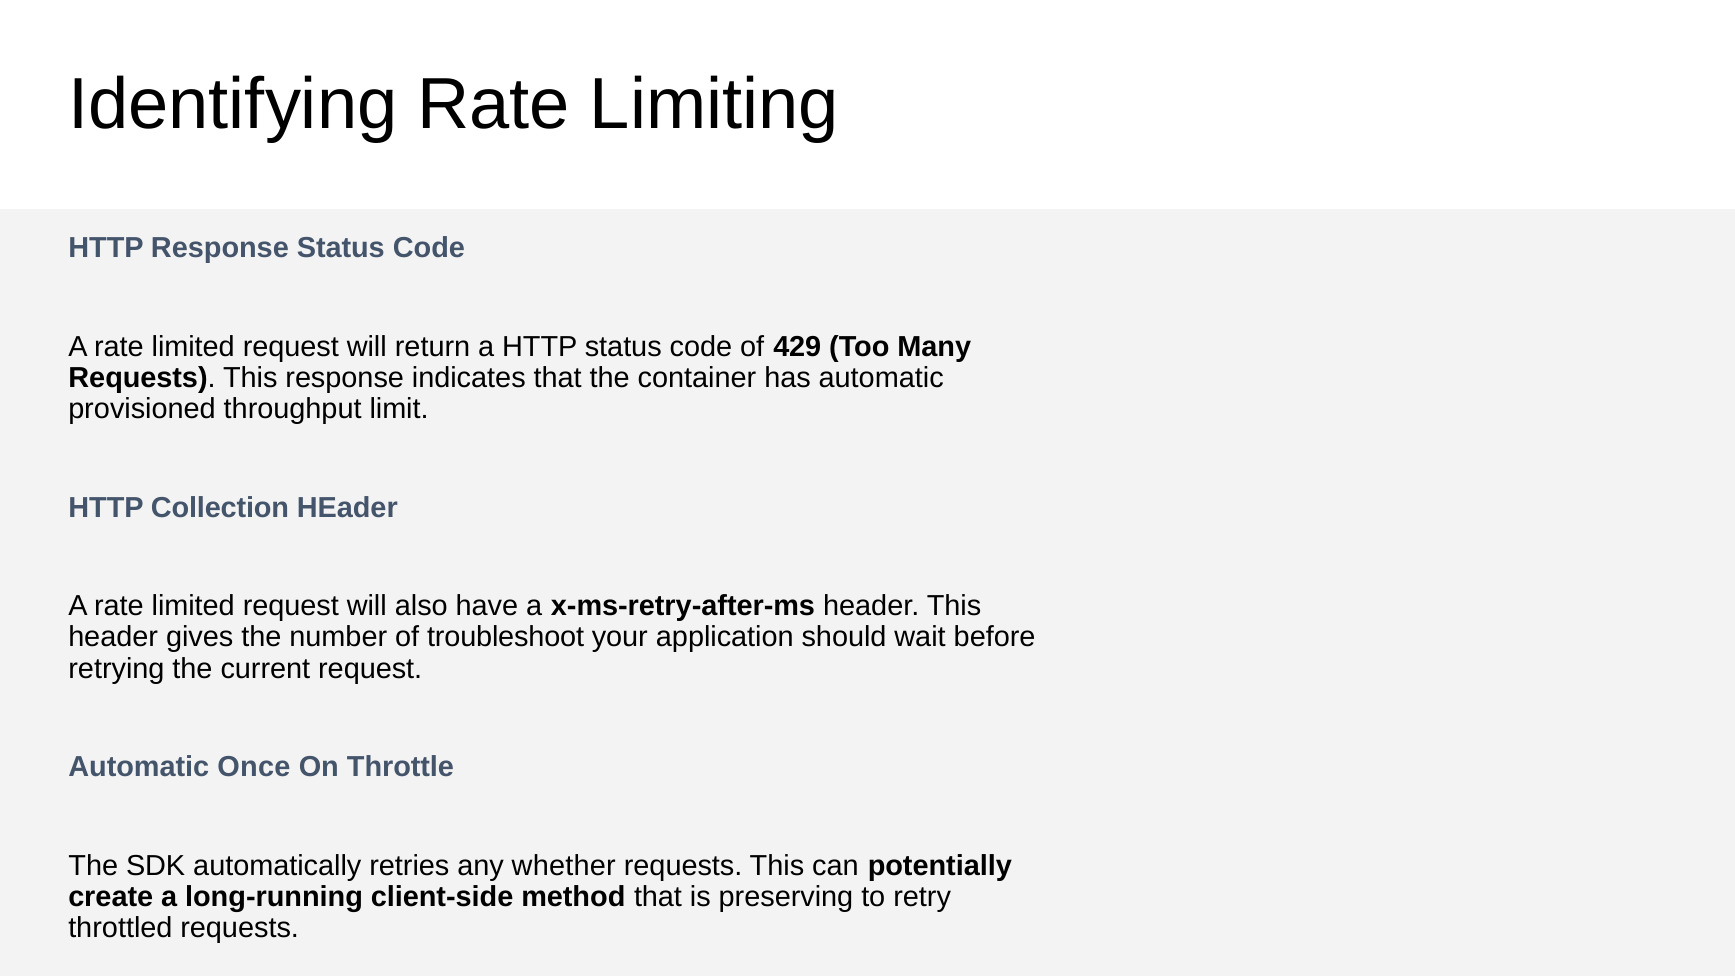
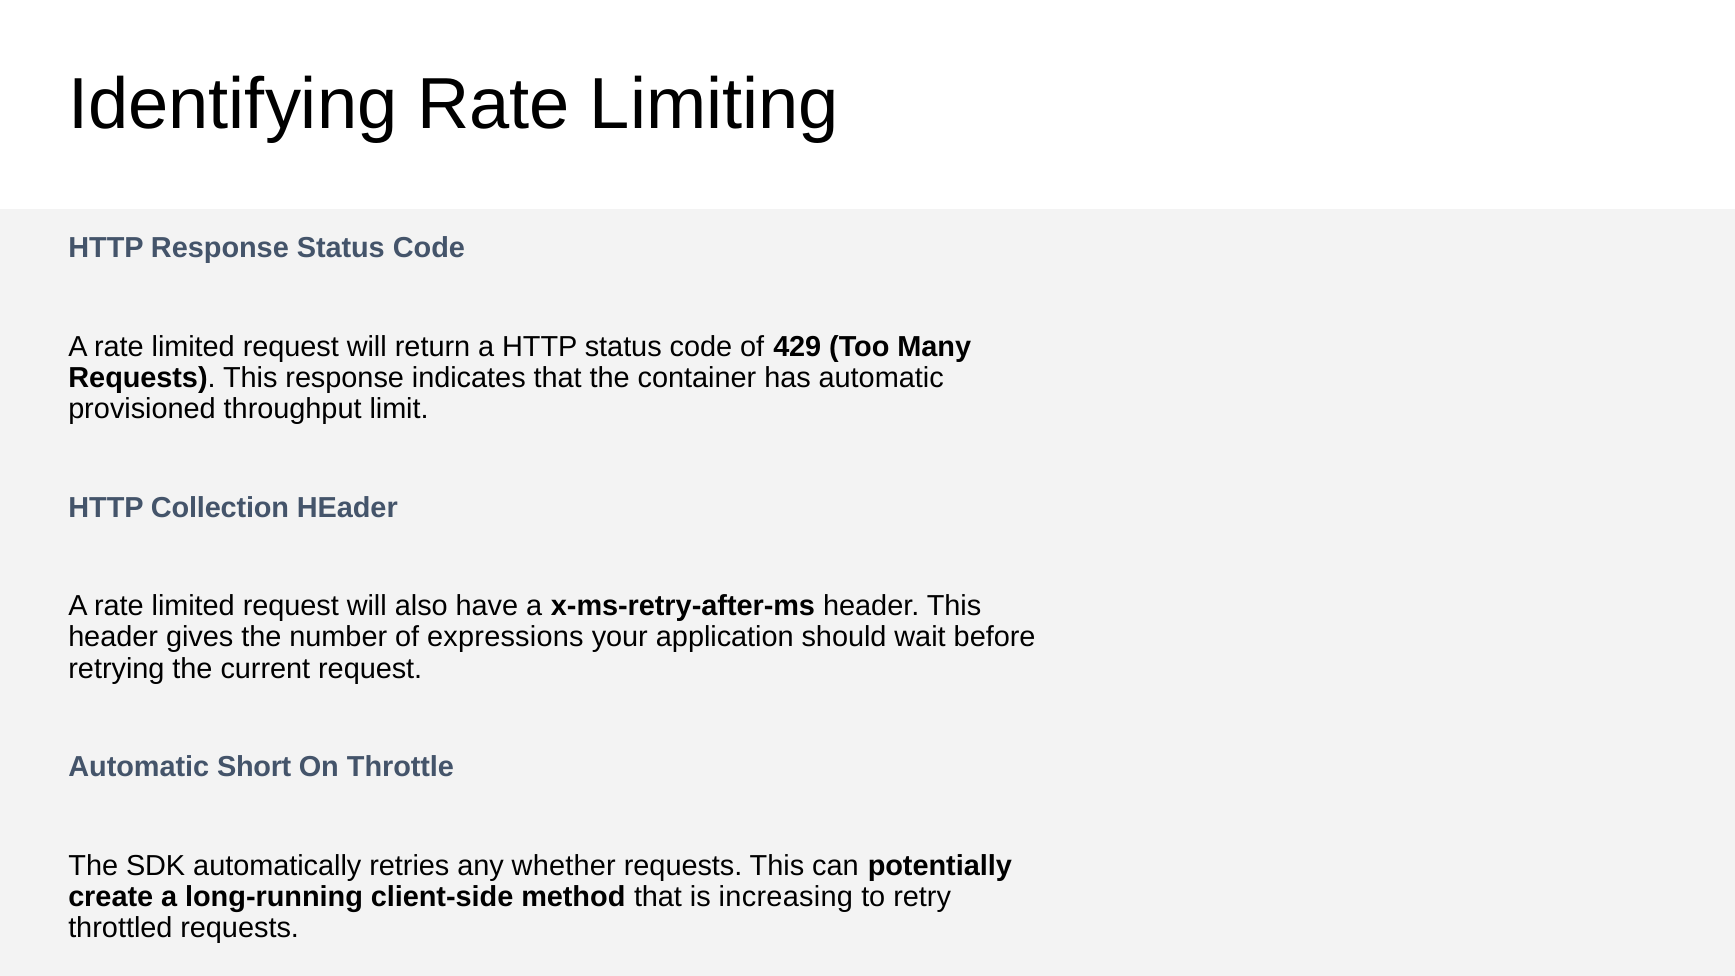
troubleshoot: troubleshoot -> expressions
Once: Once -> Short
preserving: preserving -> increasing
